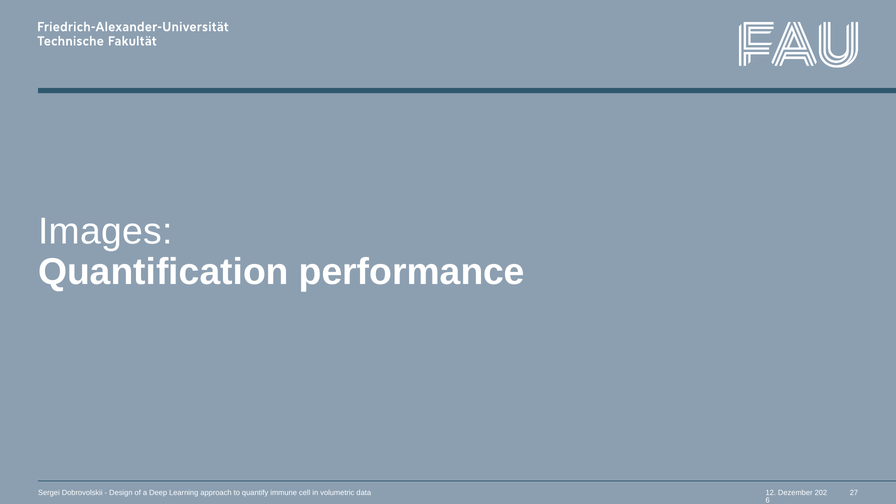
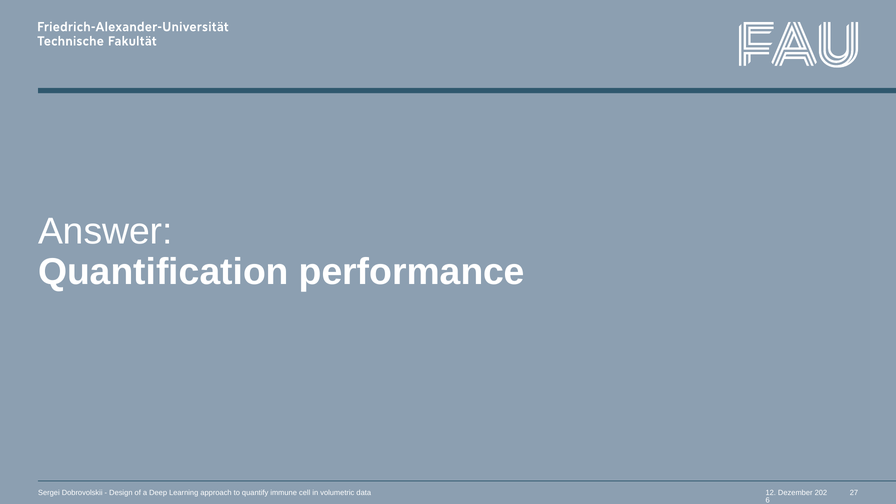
Images: Images -> Answer
